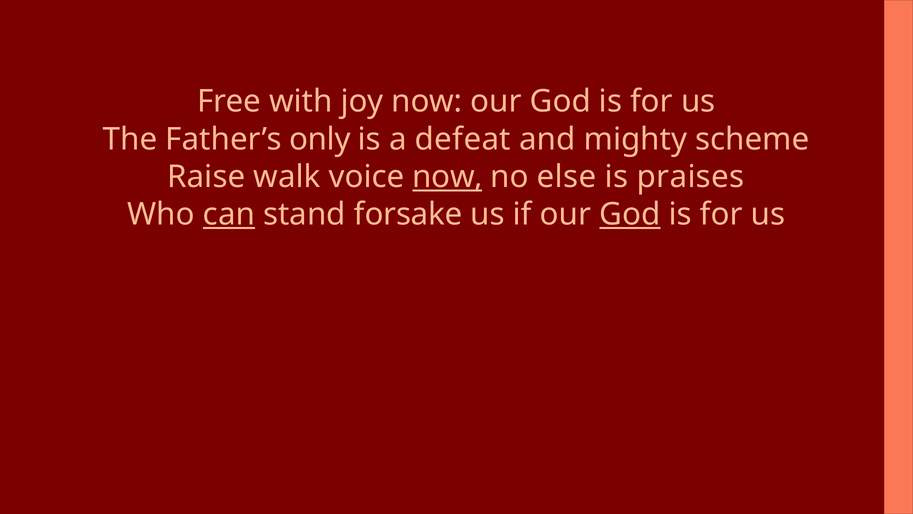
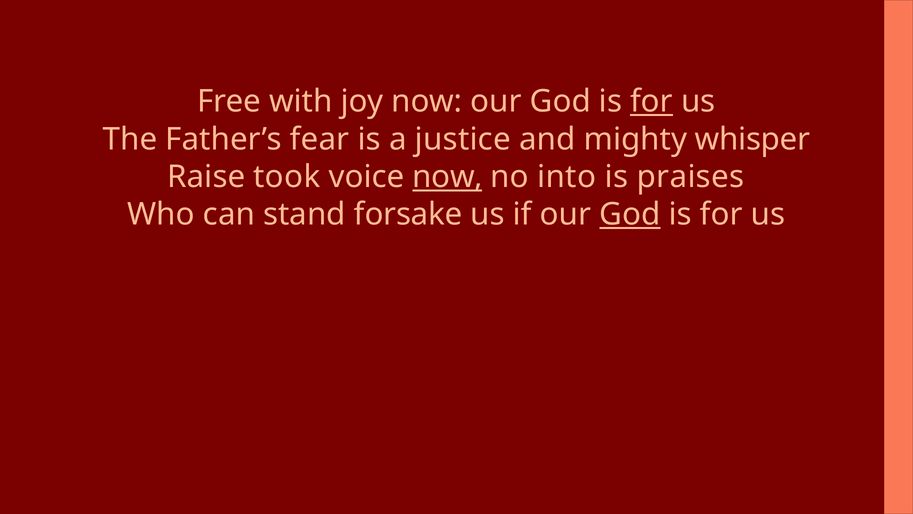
for at (652, 101) underline: none -> present
only: only -> fear
defeat: defeat -> justice
scheme: scheme -> whisper
walk: walk -> took
else: else -> into
can underline: present -> none
